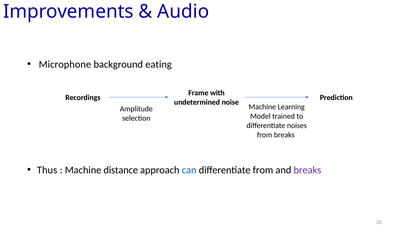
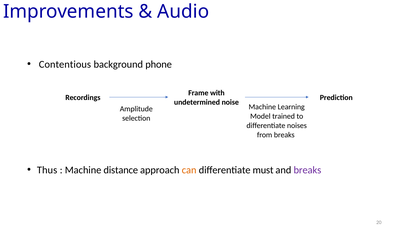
Microphone: Microphone -> Contentious
eating: eating -> phone
can colour: blue -> orange
differentiate from: from -> must
